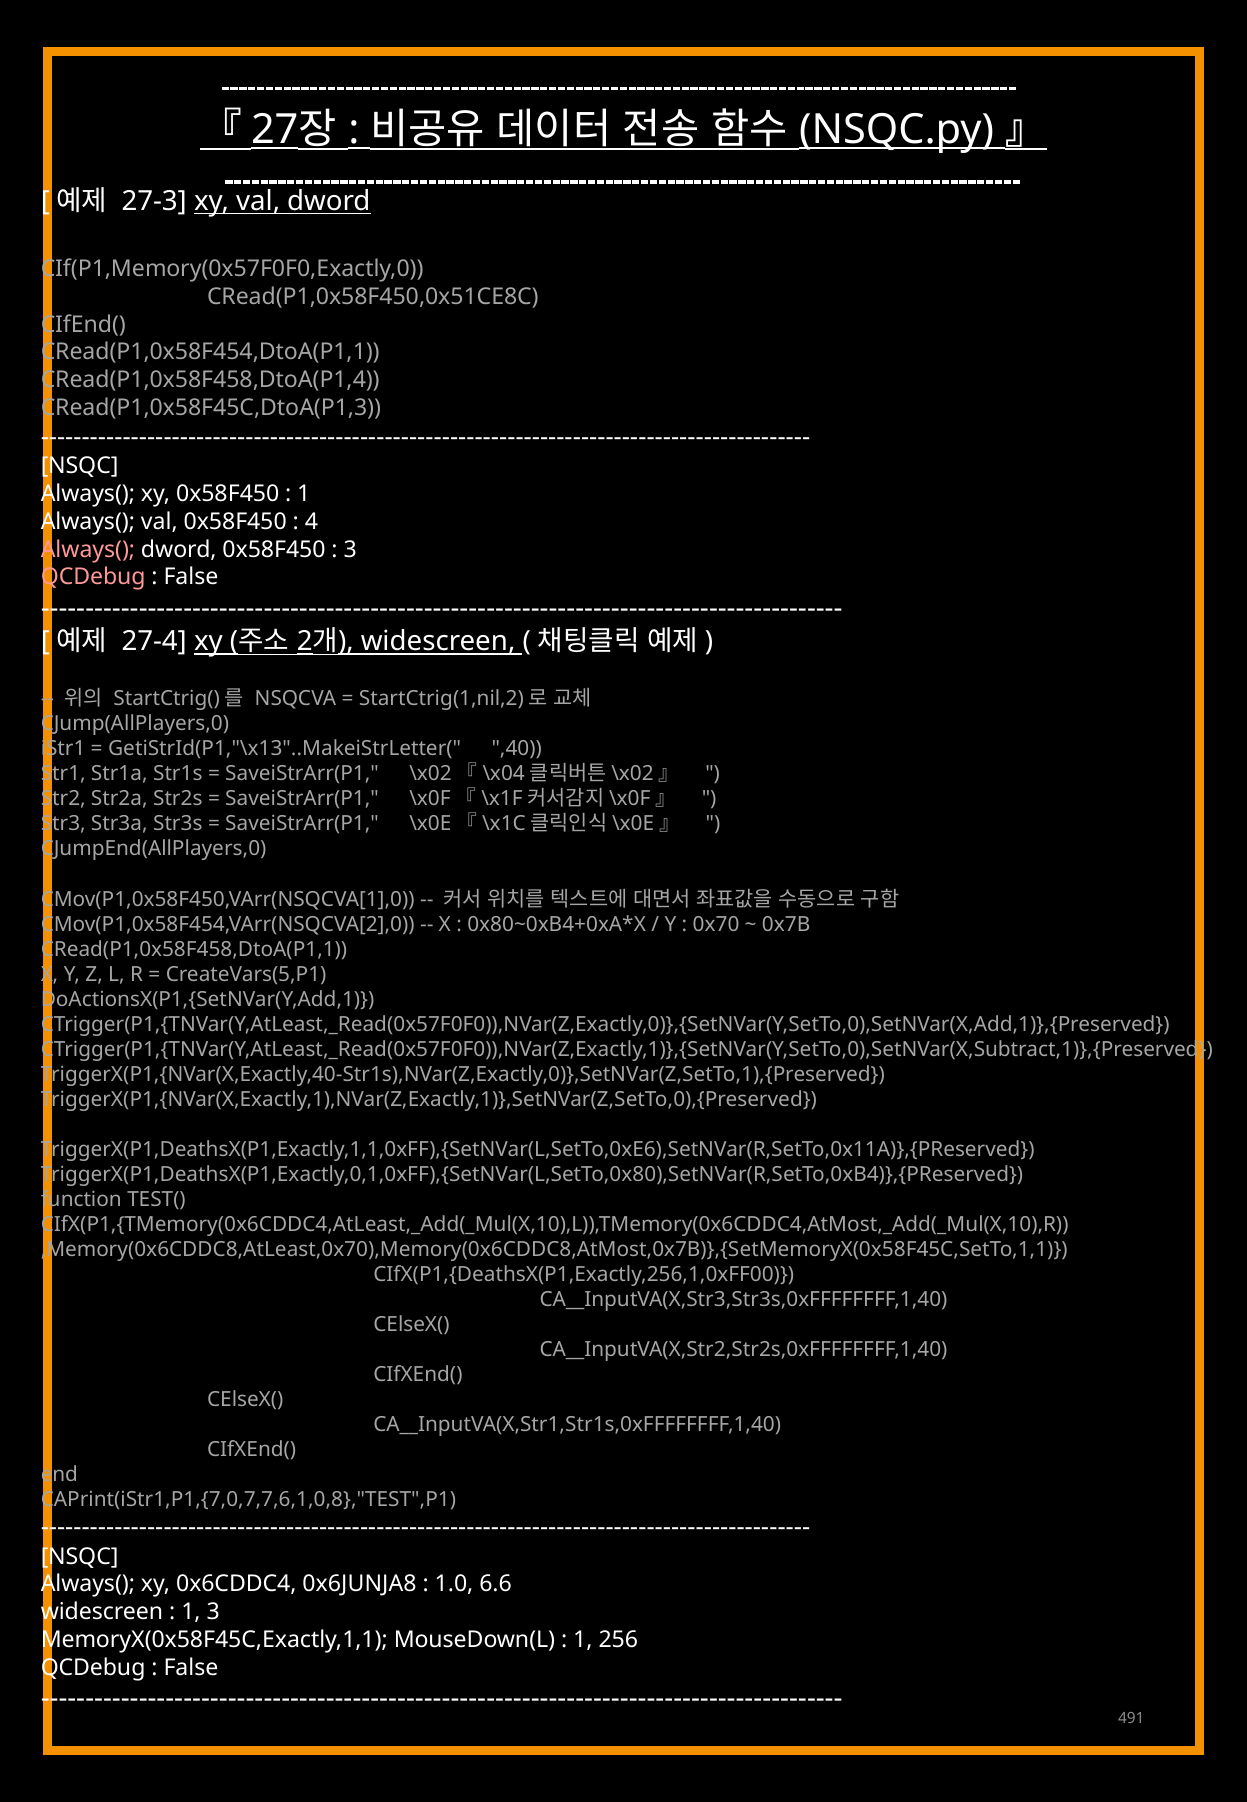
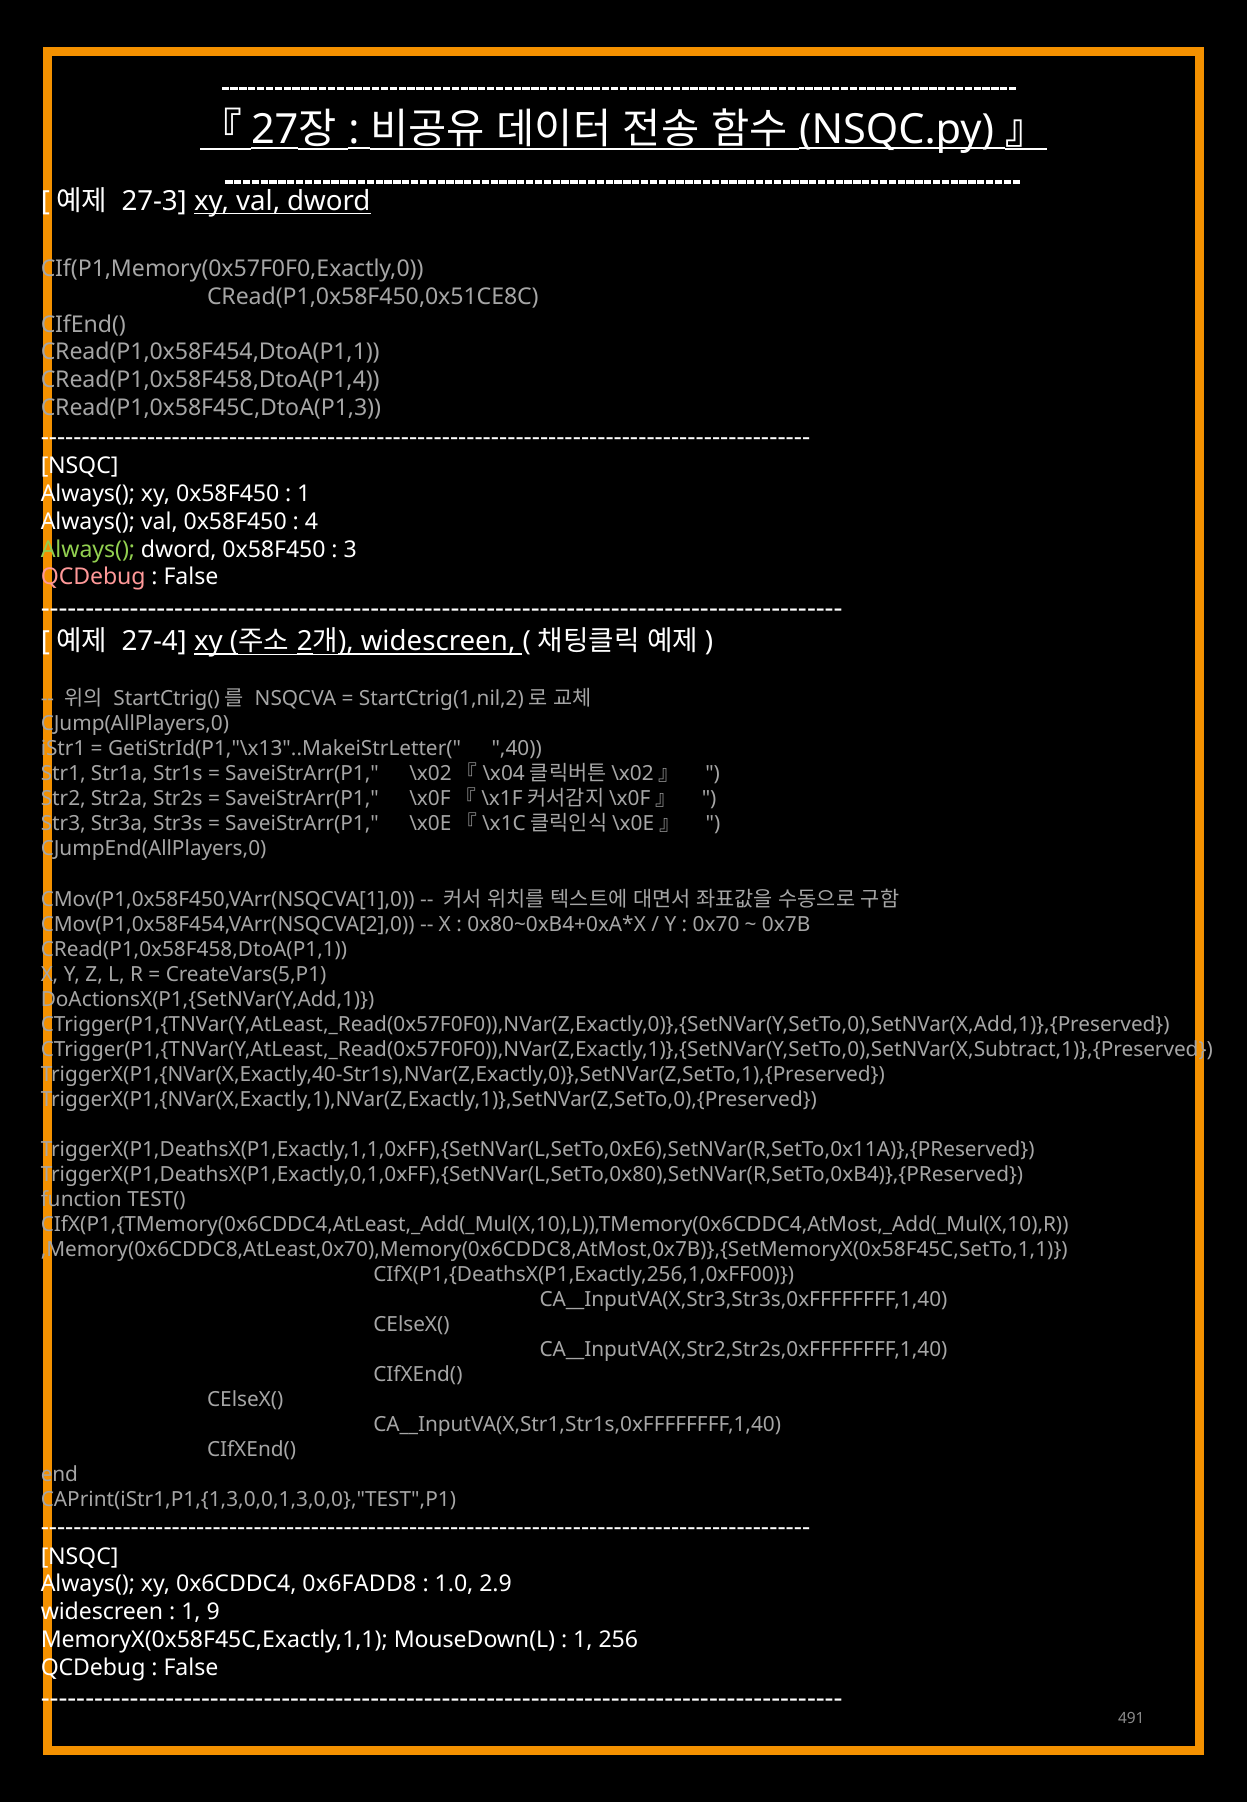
Always( at (88, 549) colour: pink -> light green
CAPrint(iStr1,P1,{7,0,7,7,6,1,0,8},"TEST",P1: CAPrint(iStr1,P1,{7,0,7,7,6,1,0,8},"TEST",P1 -> CAPrint(iStr1,P1,{1,3,0,0,1,3,0,0},"TEST",P1
0x6JUNJA8: 0x6JUNJA8 -> 0x6FADD8
6.6: 6.6 -> 2.9
1 3: 3 -> 9
